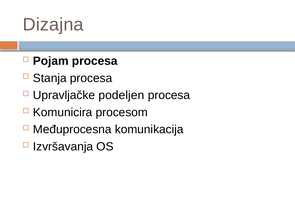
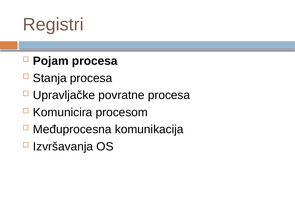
Dizajna: Dizajna -> Registri
podeljen: podeljen -> povratne
